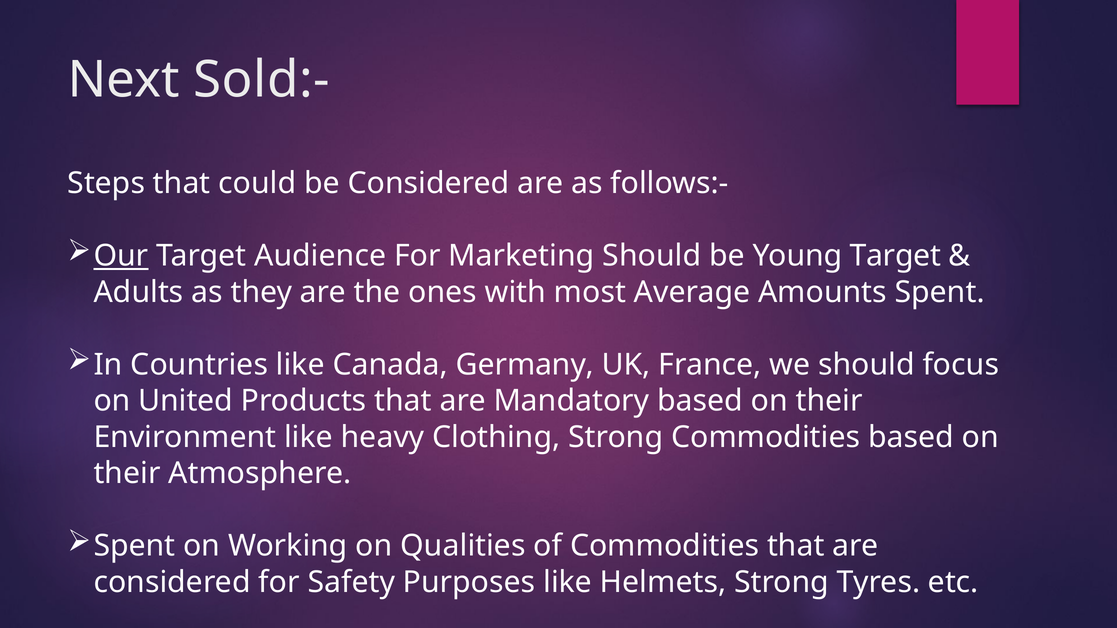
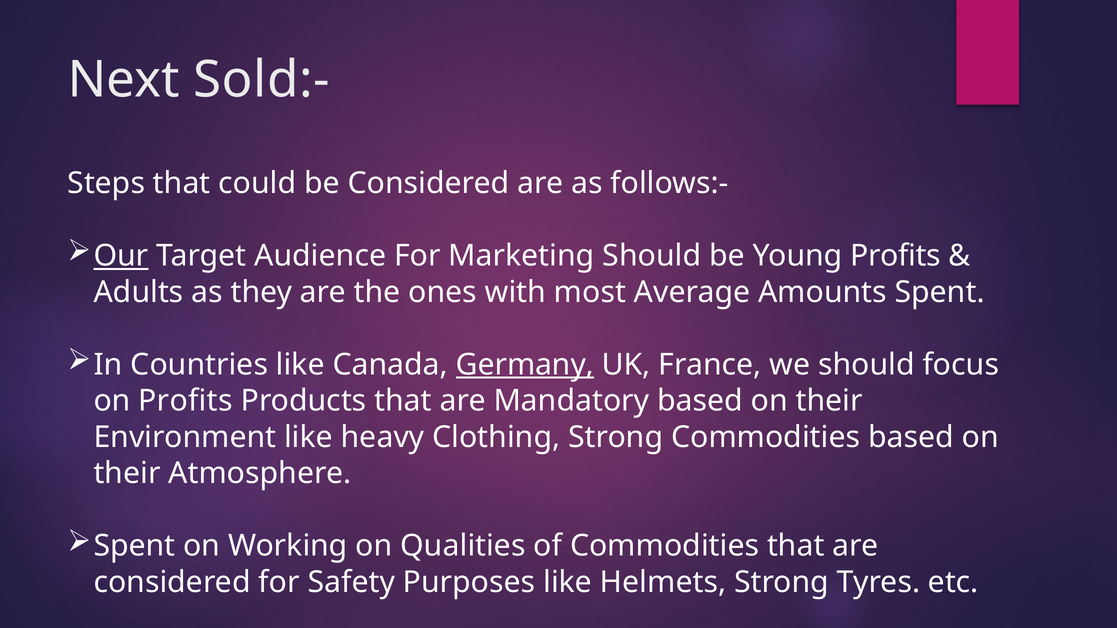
Young Target: Target -> Profits
Germany underline: none -> present
on United: United -> Profits
